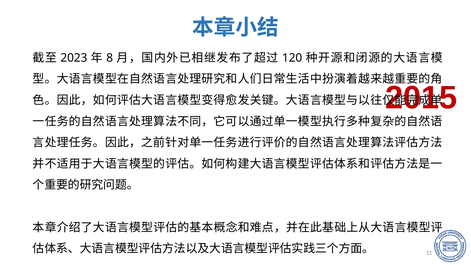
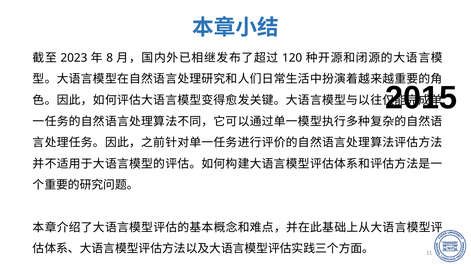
2015 colour: red -> black
